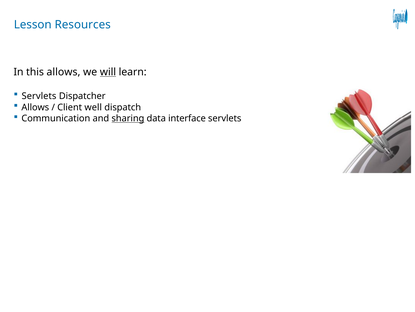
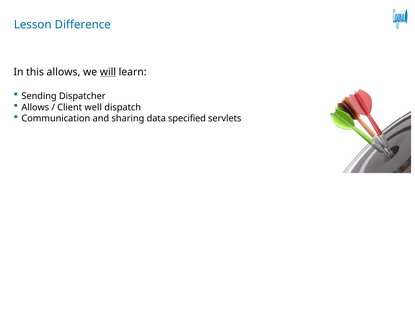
Resources: Resources -> Difference
Servlets at (39, 96): Servlets -> Sending
sharing underline: present -> none
interface: interface -> specified
